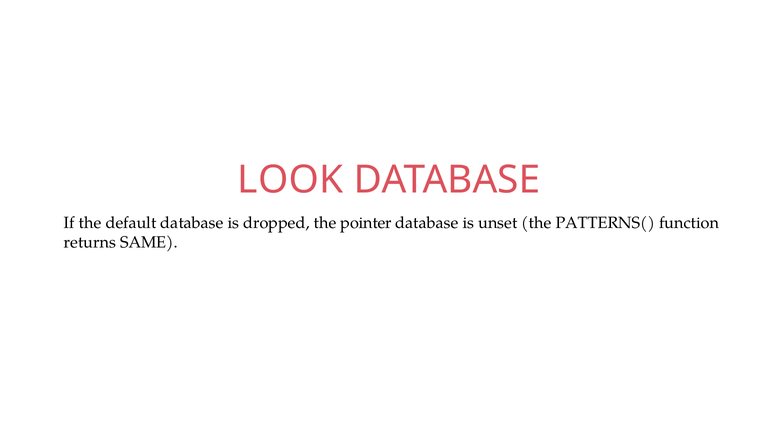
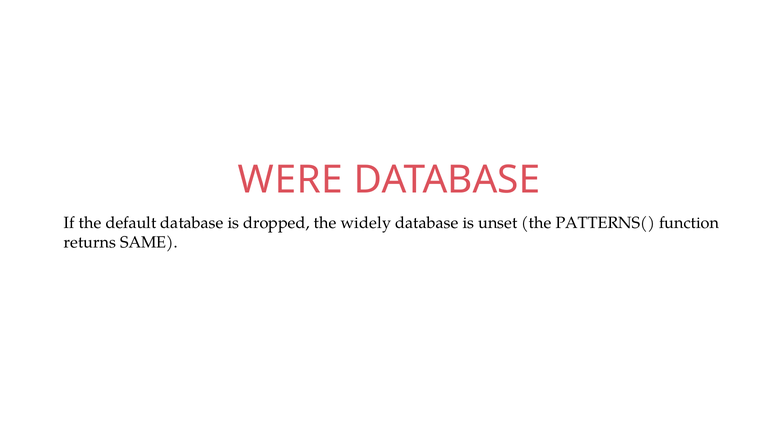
LOOK: LOOK -> WERE
pointer: pointer -> widely
